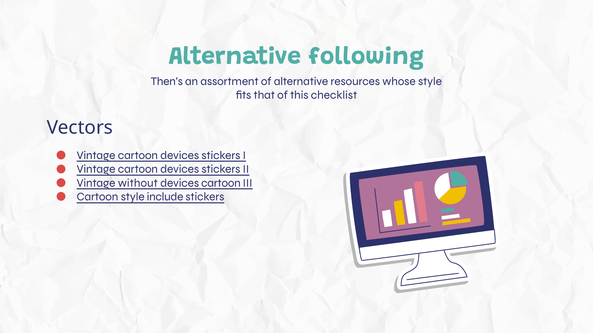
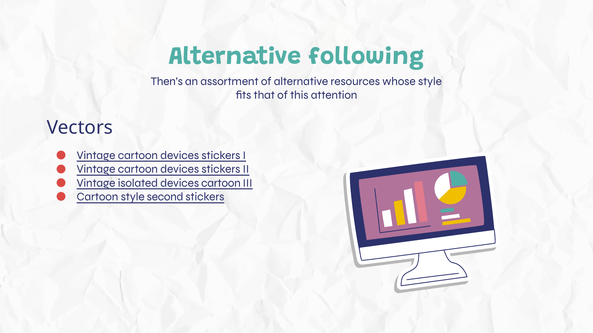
checklist: checklist -> attention
without: without -> isolated
include: include -> second
